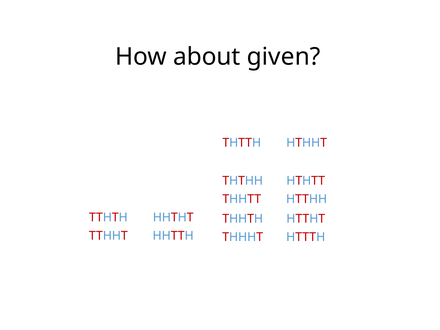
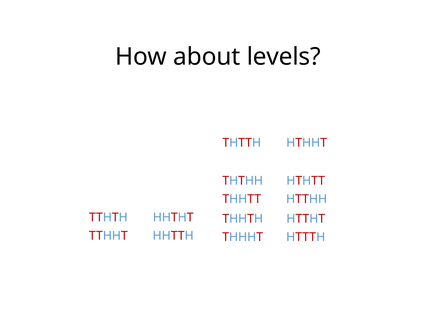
given: given -> levels
